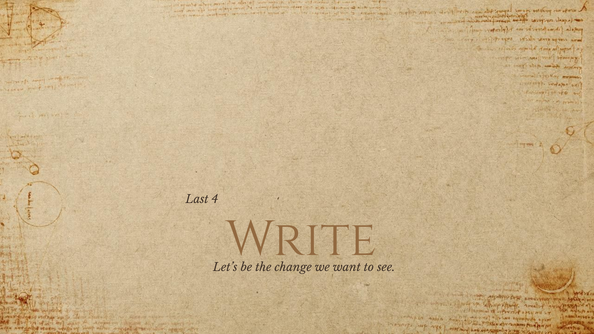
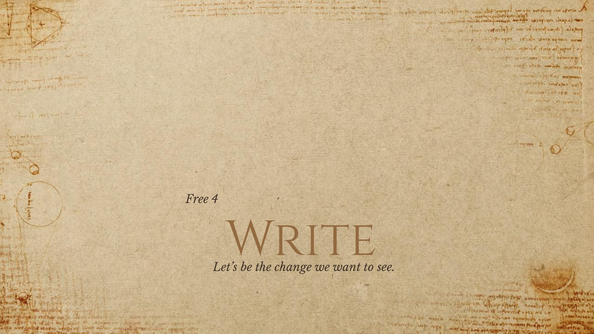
Last: Last -> Free
